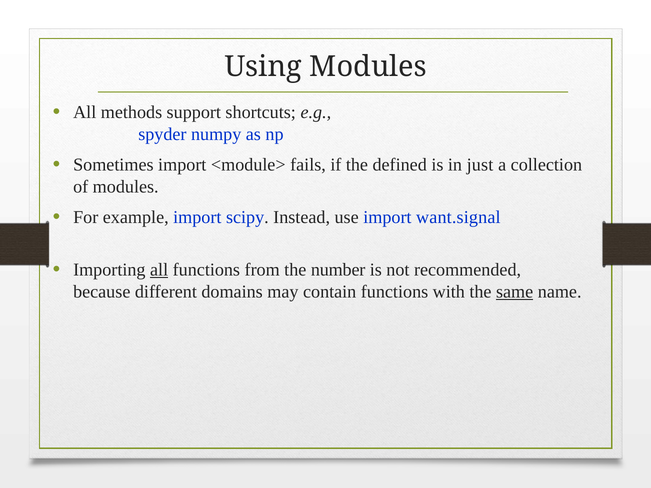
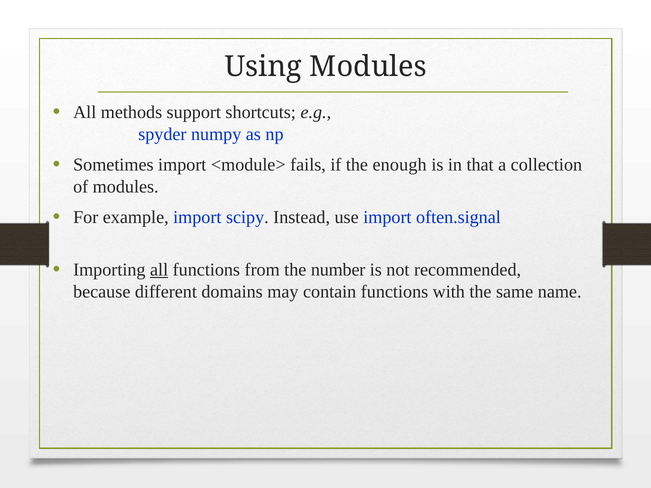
defined: defined -> enough
just: just -> that
want.signal: want.signal -> often.signal
same underline: present -> none
